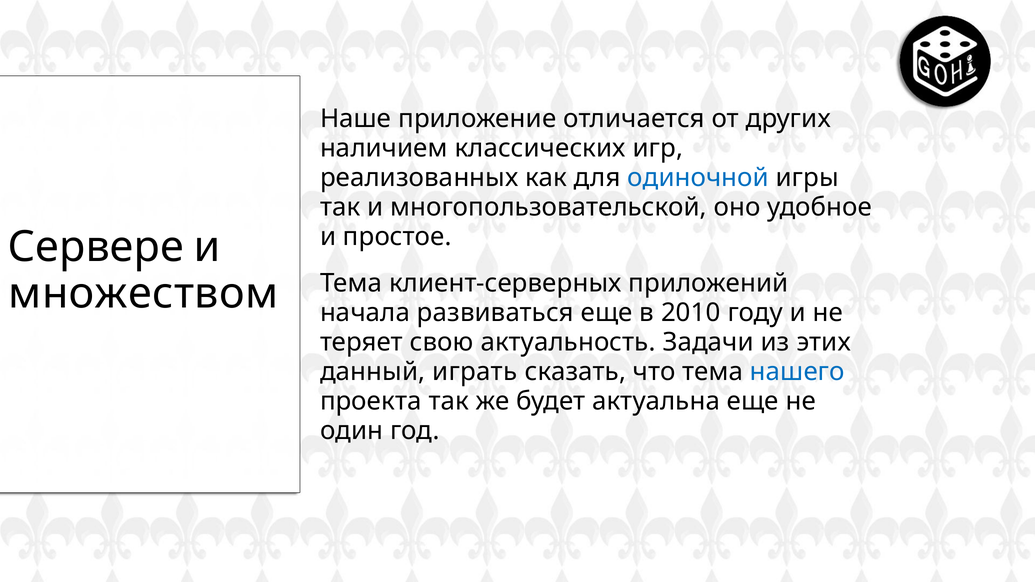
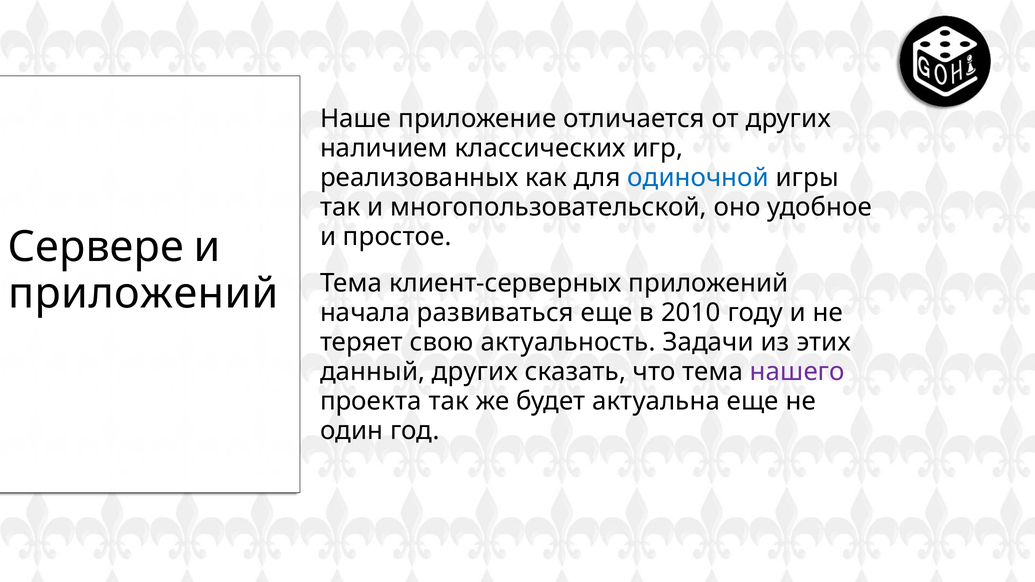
множеством at (143, 294): множеством -> приложений
данный играть: играть -> других
нашего colour: blue -> purple
